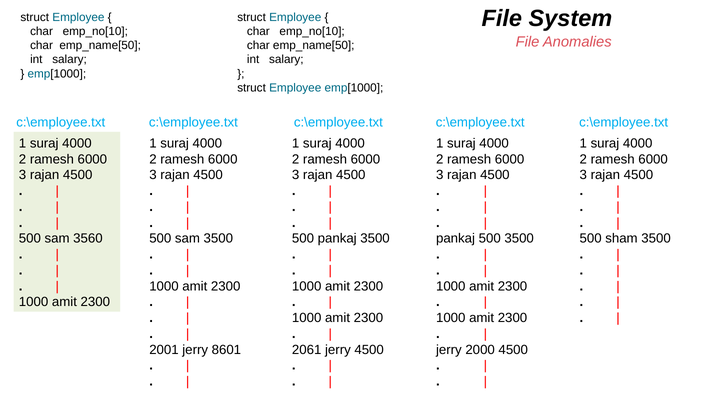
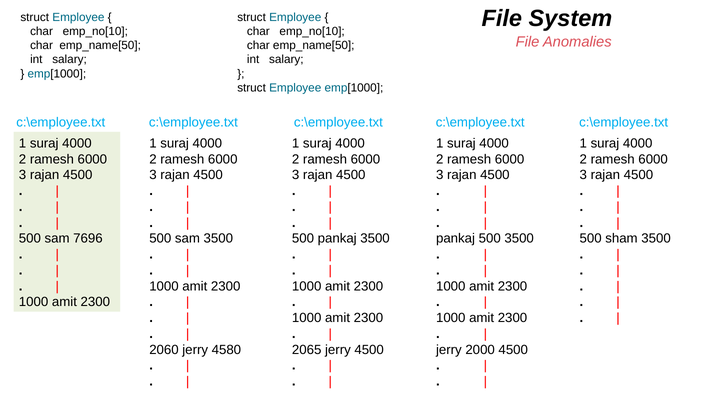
3560: 3560 -> 7696
2001: 2001 -> 2060
8601: 8601 -> 4580
2061: 2061 -> 2065
